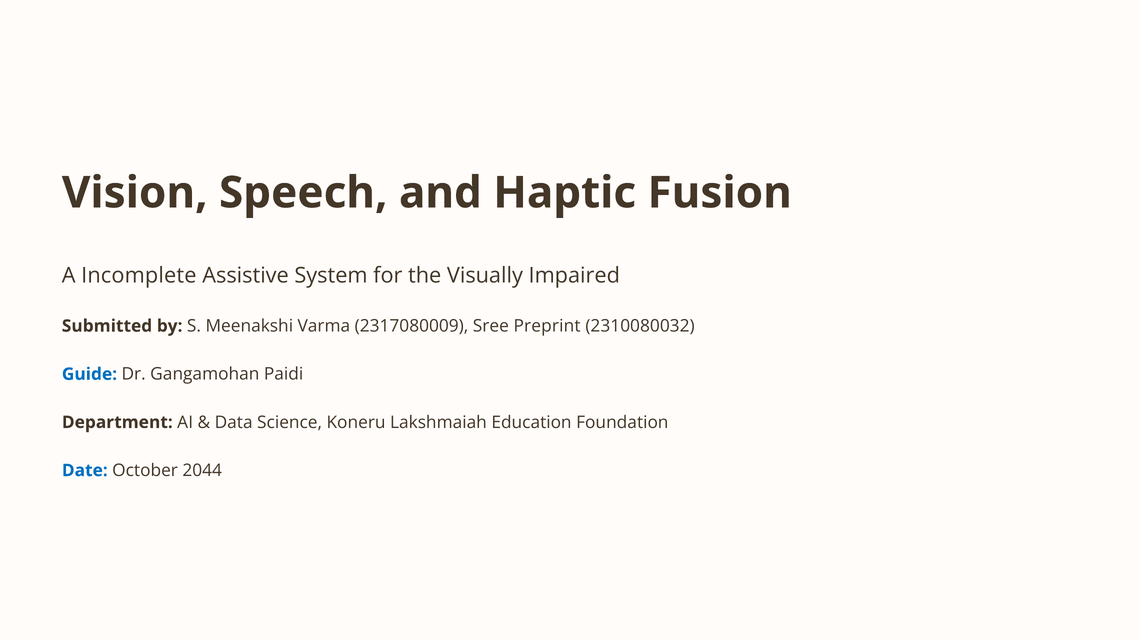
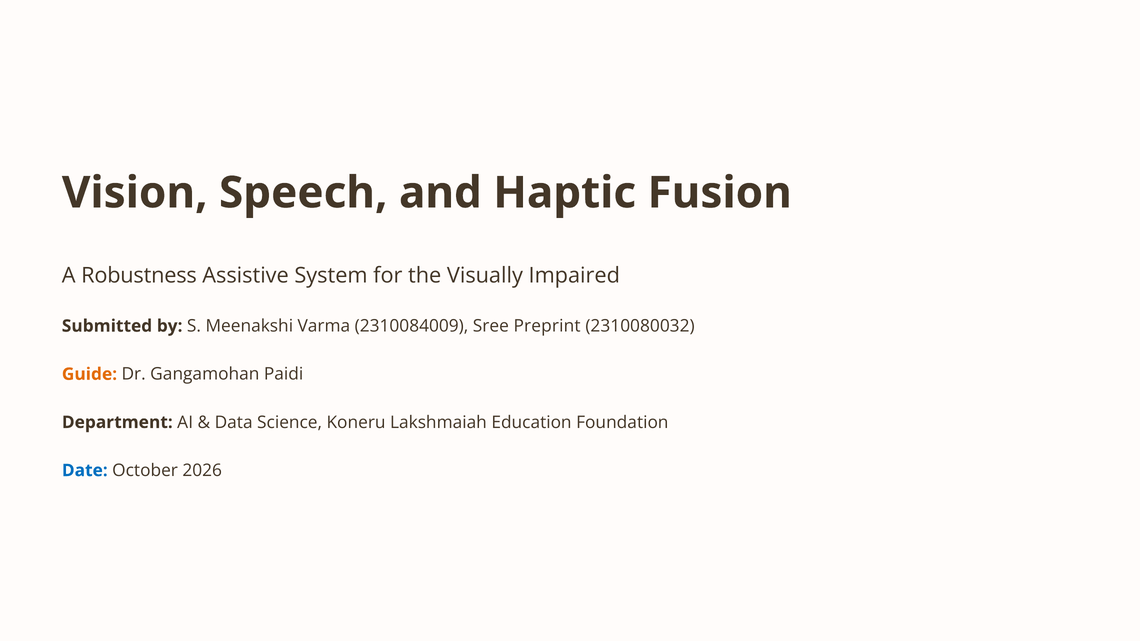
Incomplete: Incomplete -> Robustness
2317080009: 2317080009 -> 2310084009
Guide colour: blue -> orange
2044: 2044 -> 2026
